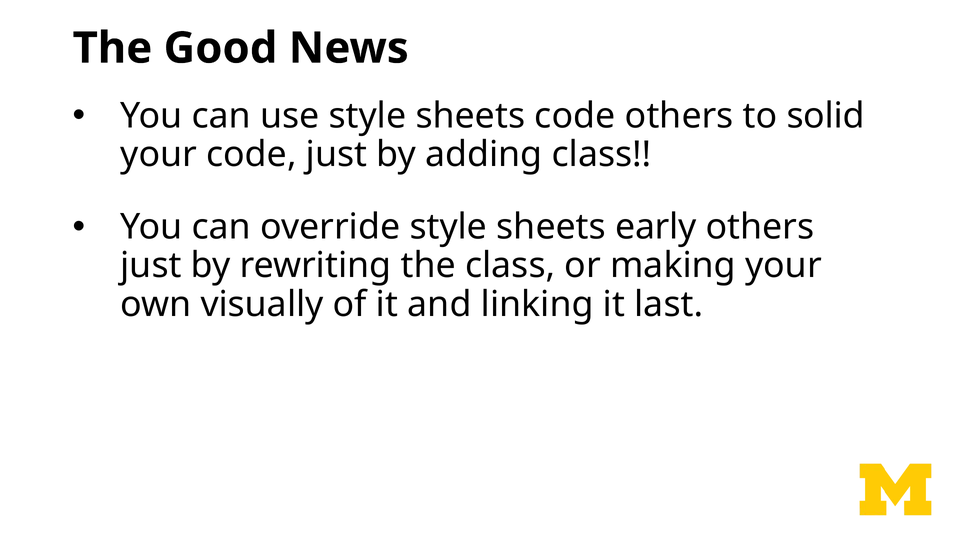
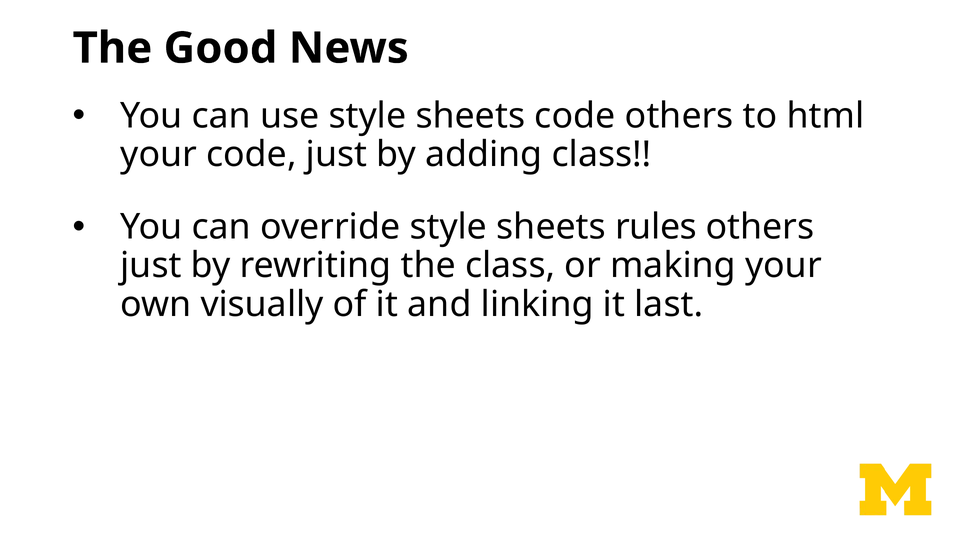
solid: solid -> html
early: early -> rules
